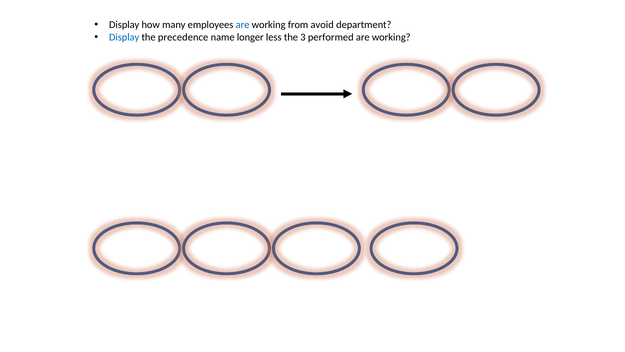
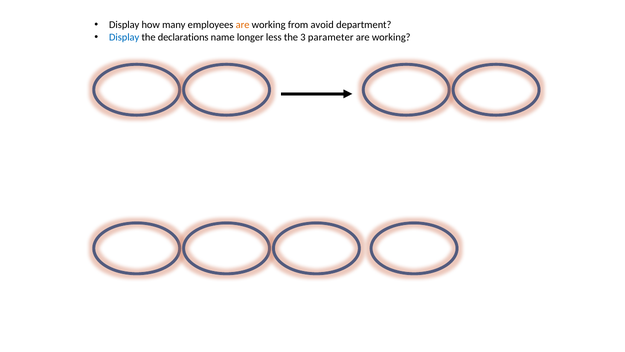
are at (243, 25) colour: blue -> orange
precedence: precedence -> declarations
performed: performed -> parameter
